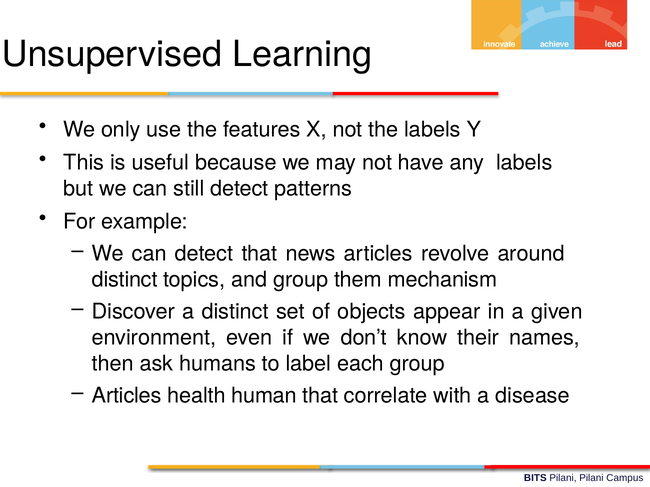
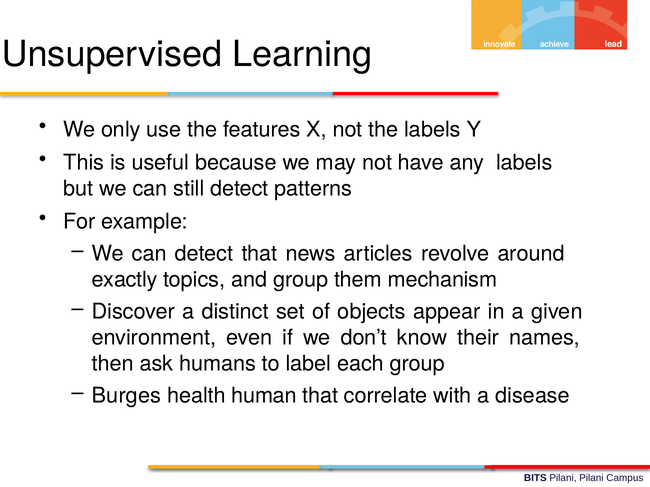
distinct at (125, 280): distinct -> exactly
Articles at (127, 396): Articles -> Burges
